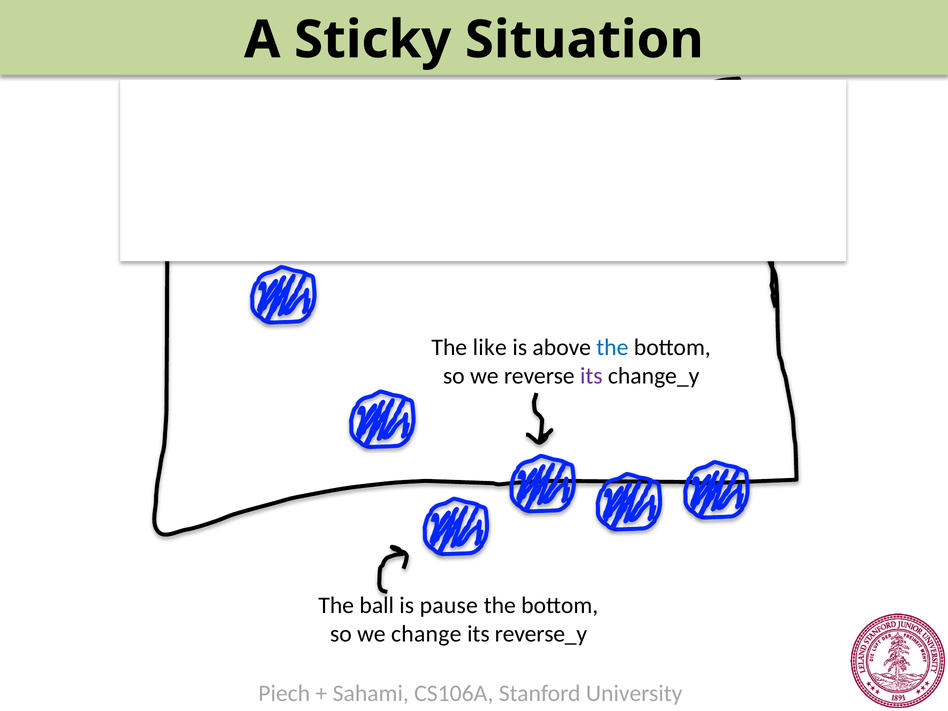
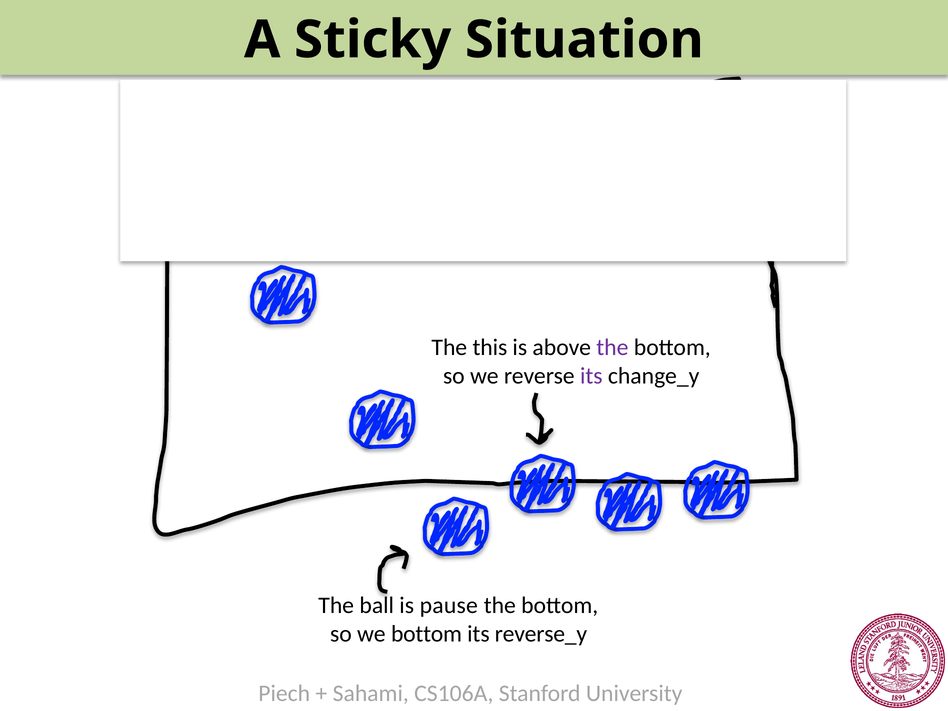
The like: like -> this
the at (612, 347) colour: blue -> purple
we change: change -> bottom
